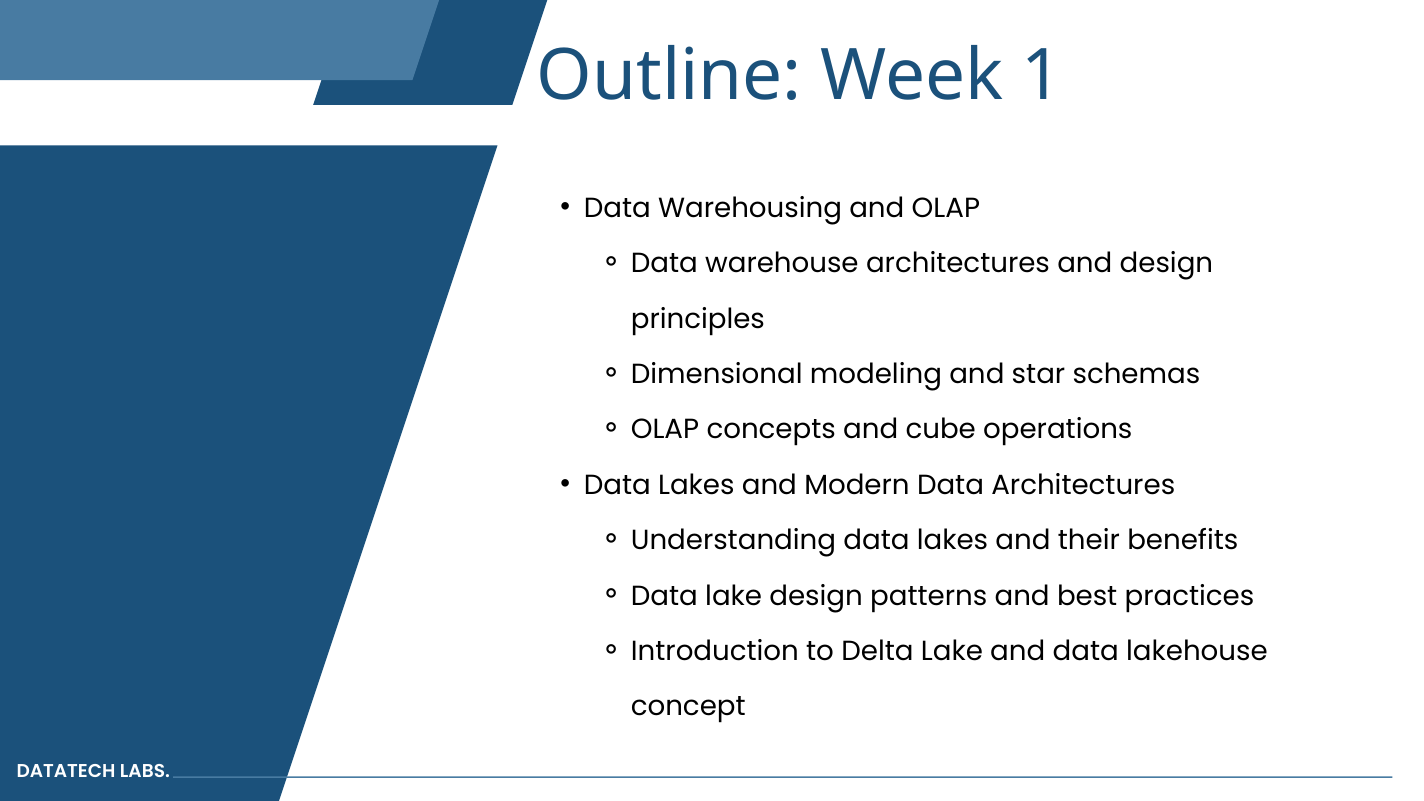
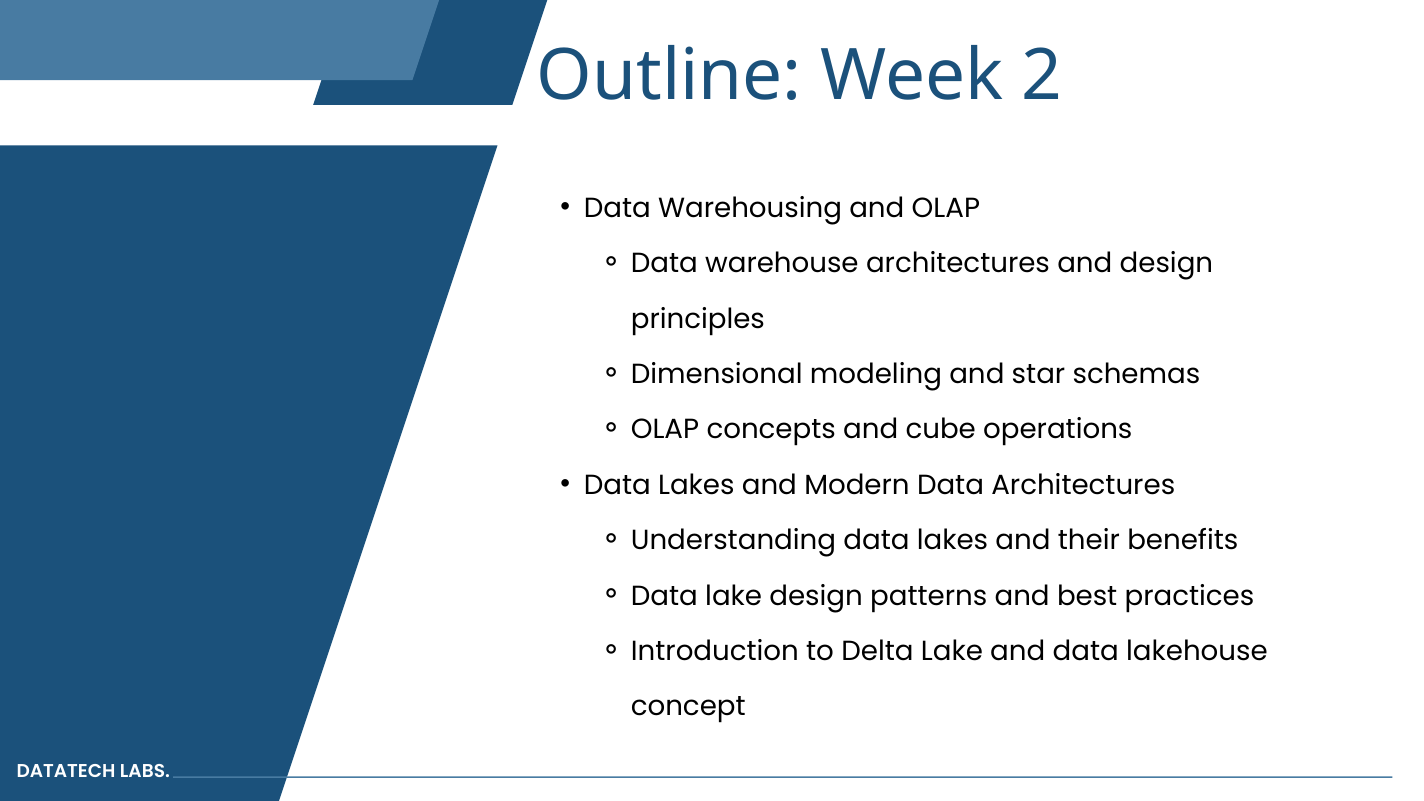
1: 1 -> 2
